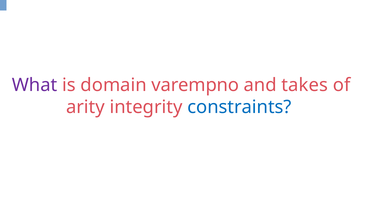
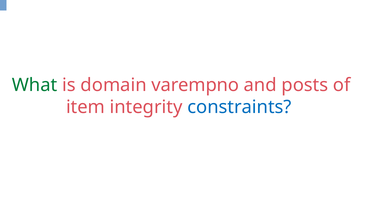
What colour: purple -> green
takes: takes -> posts
arity: arity -> item
